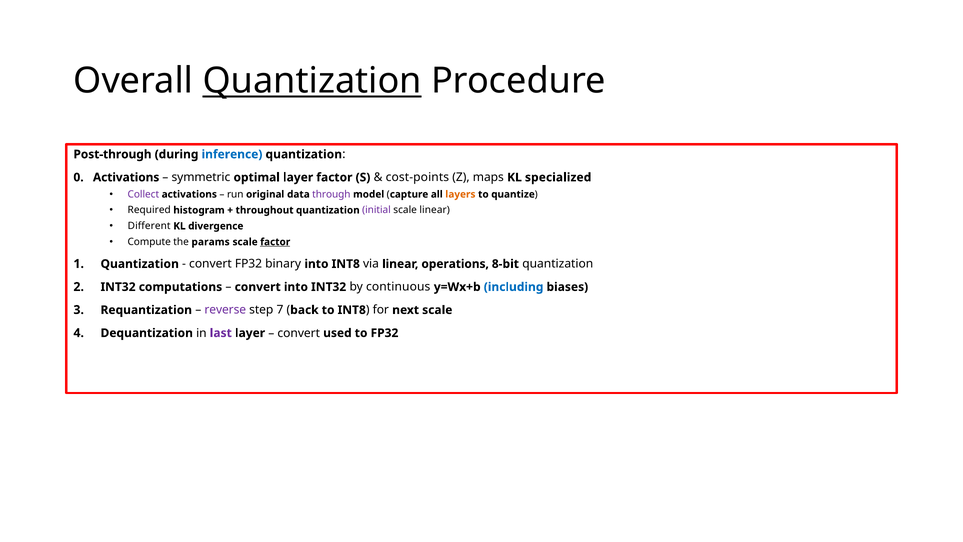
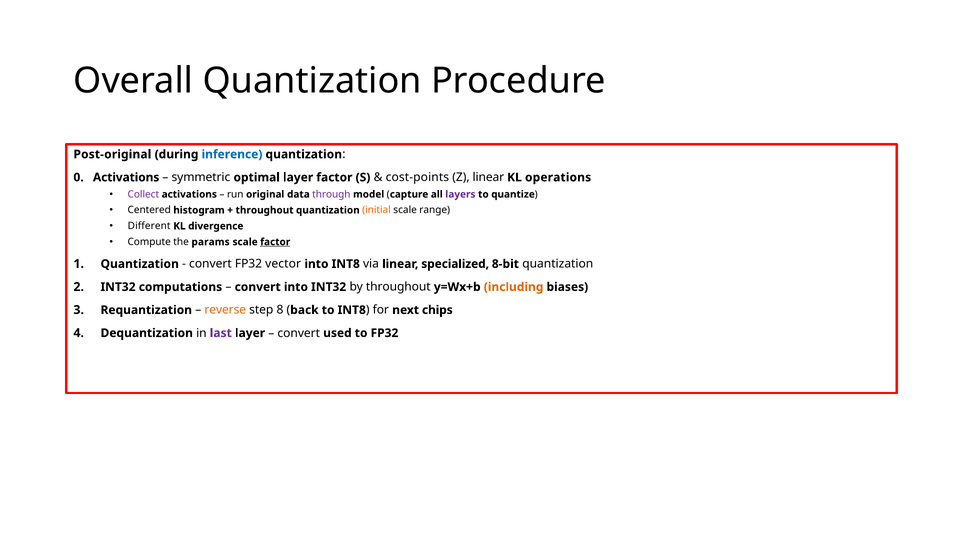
Quantization at (312, 81) underline: present -> none
Post-through: Post-through -> Post-original
Z maps: maps -> linear
specialized: specialized -> operations
layers colour: orange -> purple
Required: Required -> Centered
initial colour: purple -> orange
scale linear: linear -> range
binary: binary -> vector
operations: operations -> specialized
by continuous: continuous -> throughout
including colour: blue -> orange
reverse colour: purple -> orange
7: 7 -> 8
next scale: scale -> chips
